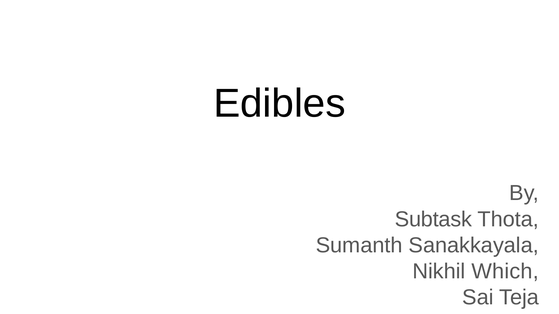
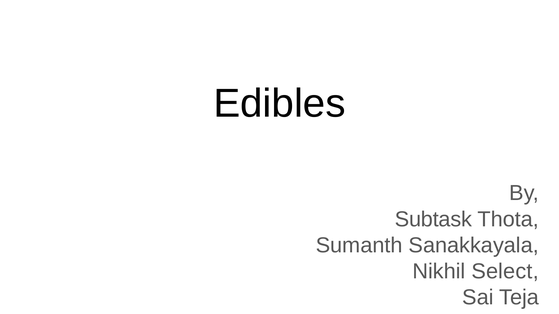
Which: Which -> Select
